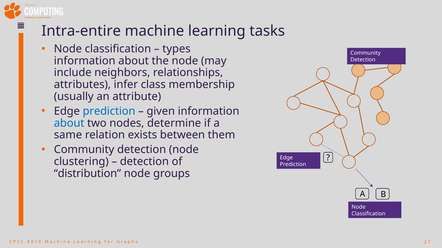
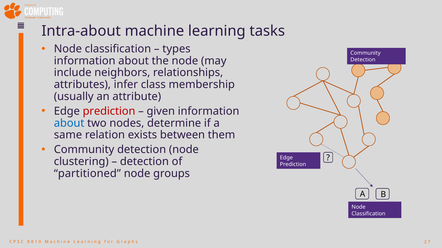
Intra-entire: Intra-entire -> Intra-about
prediction at (109, 111) colour: blue -> red
distribution: distribution -> partitioned
